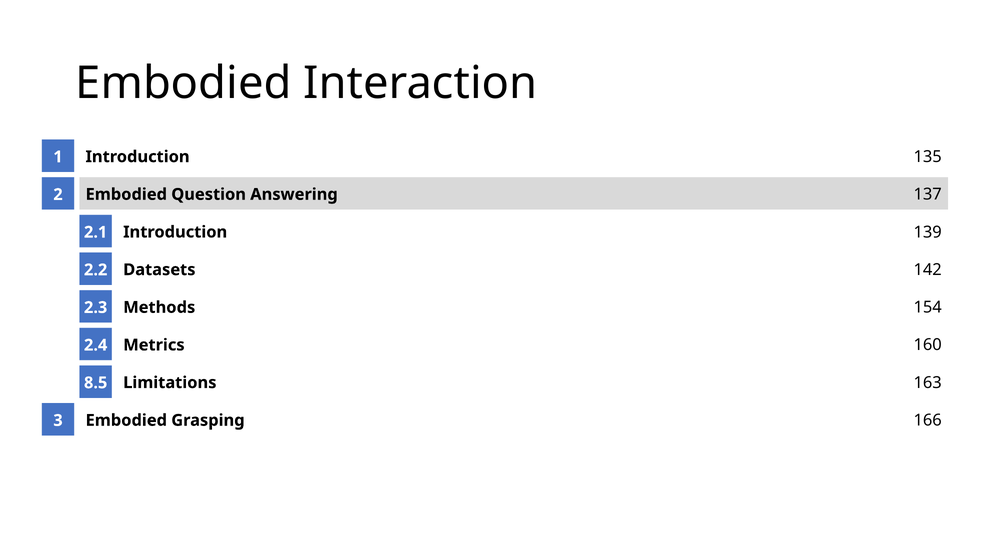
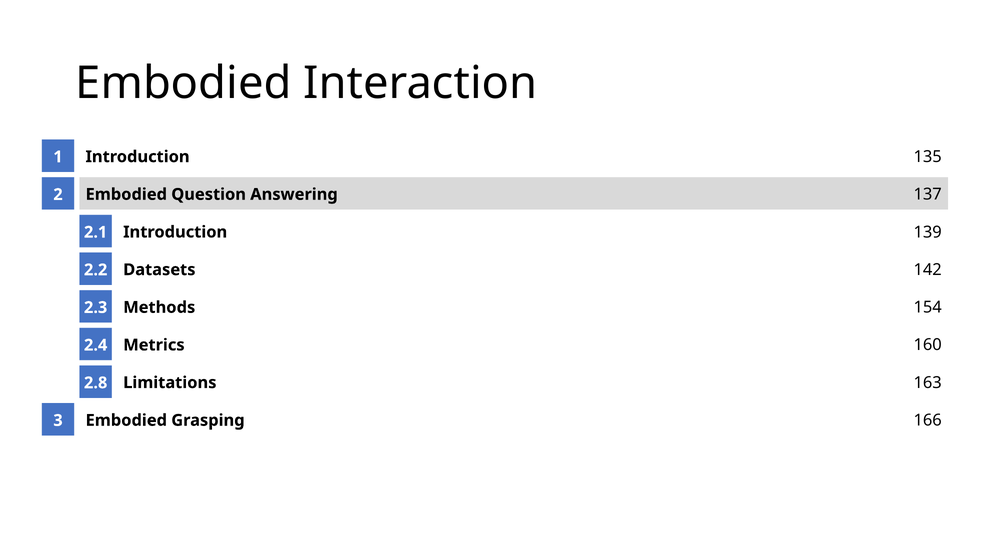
8.5: 8.5 -> 2.8
